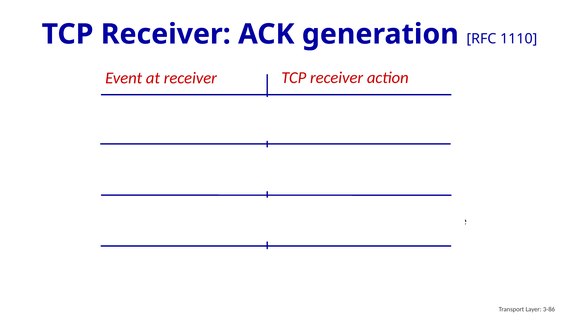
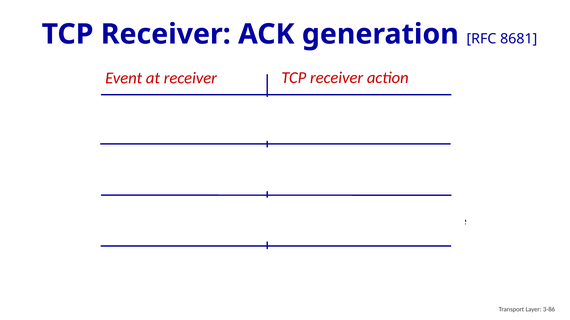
1110: 1110 -> 8681
